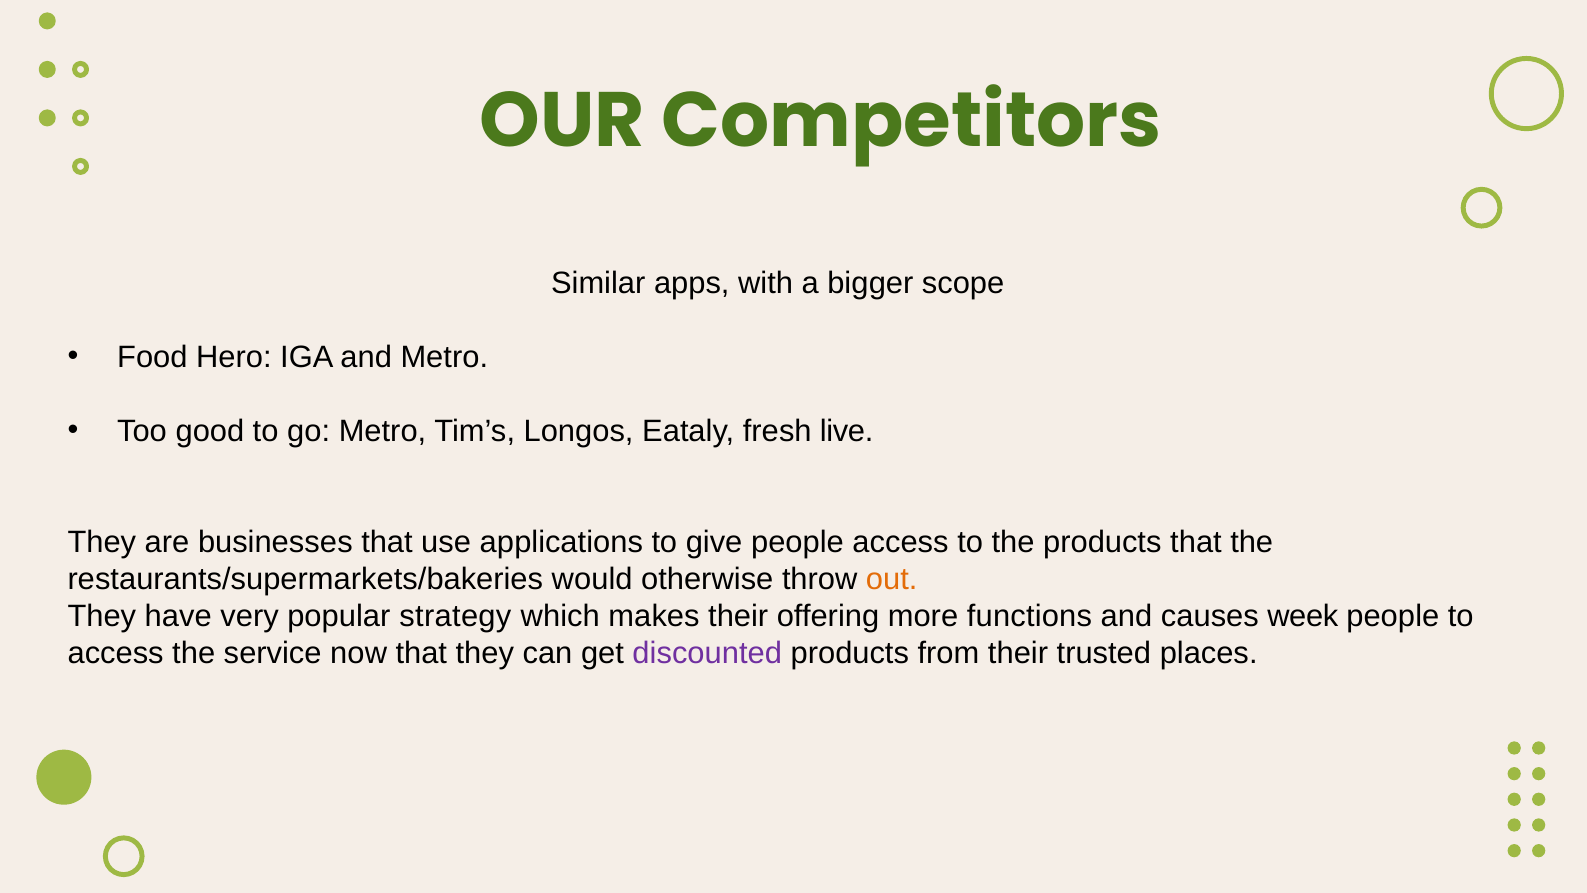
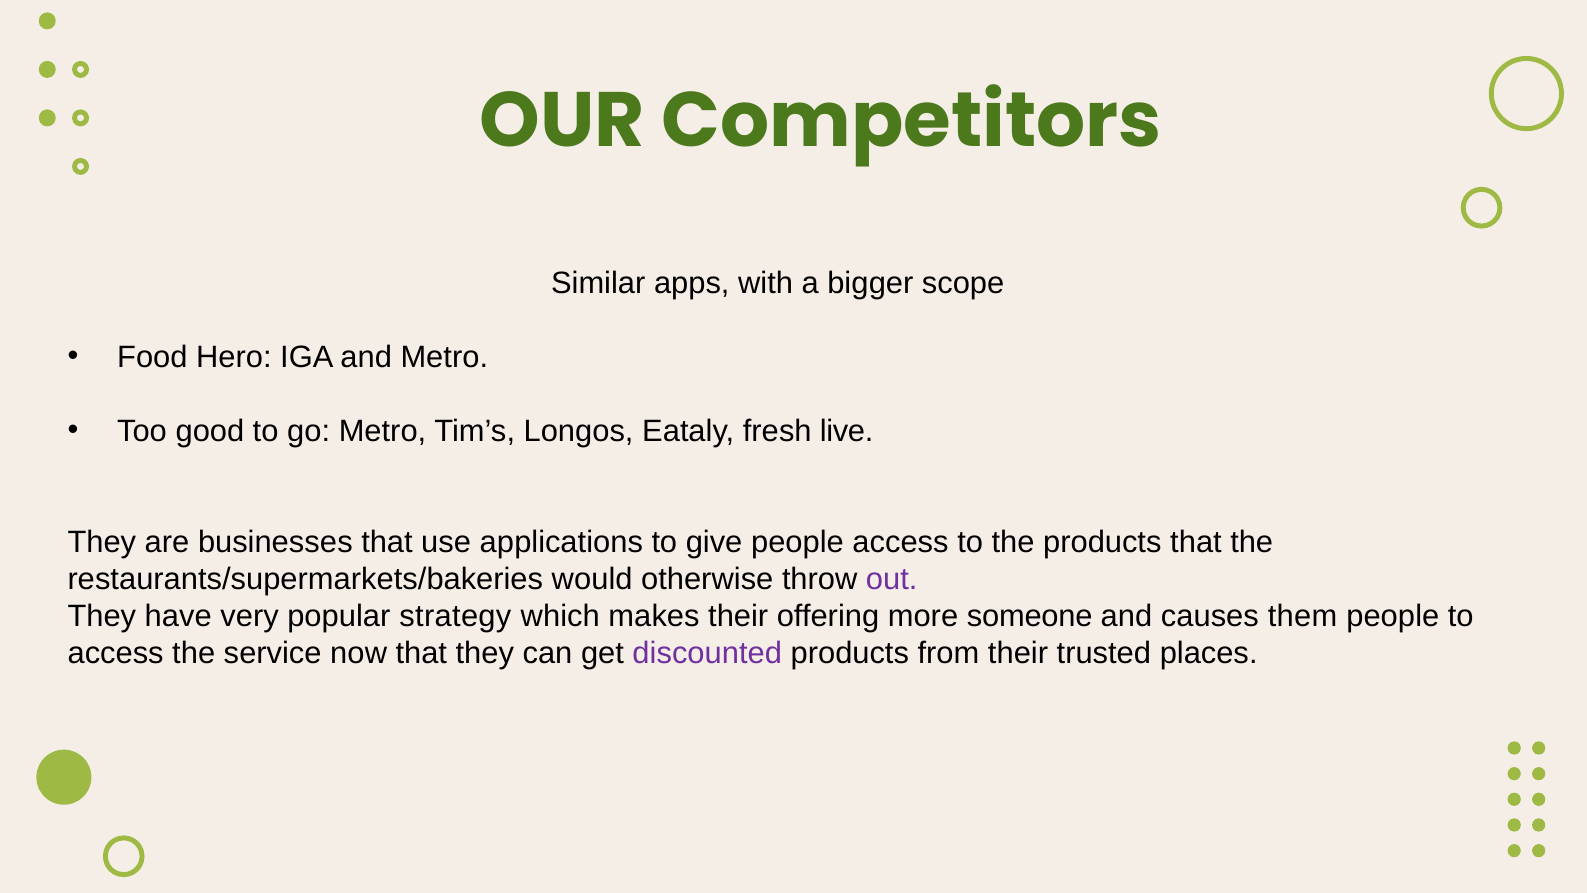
out colour: orange -> purple
functions: functions -> someone
week: week -> them
